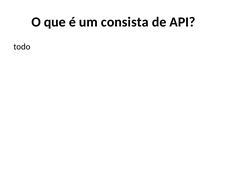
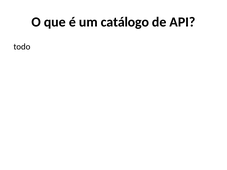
consista: consista -> catálogo
